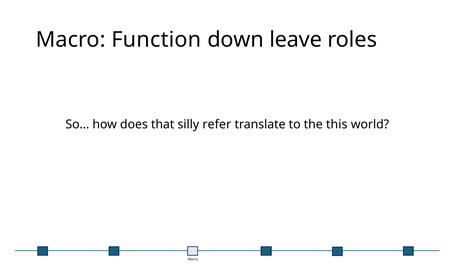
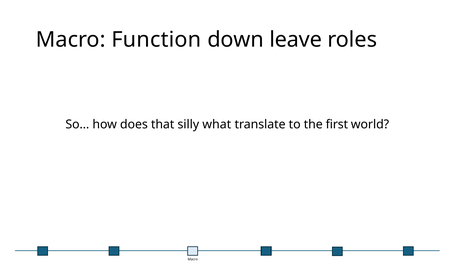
refer: refer -> what
this: this -> first
